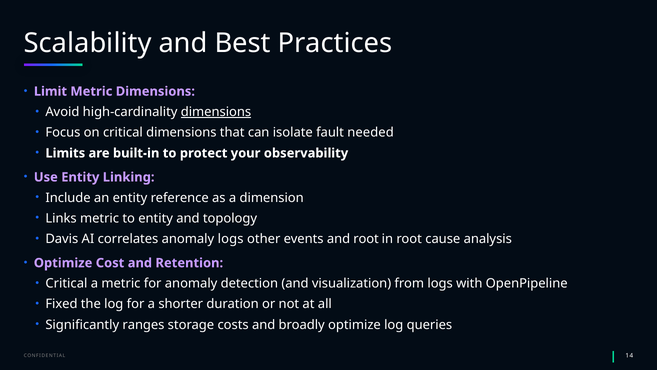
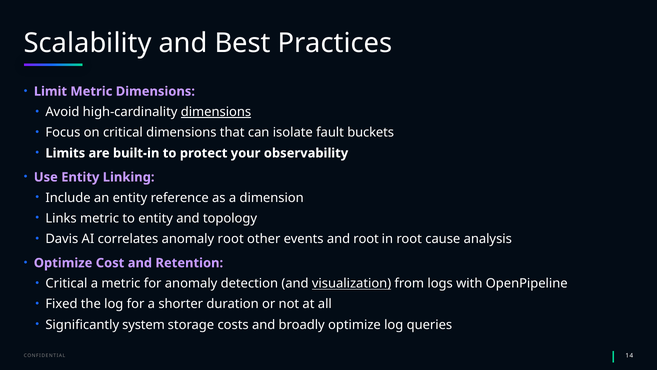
needed: needed -> buckets
anomaly logs: logs -> root
visualization underline: none -> present
ranges: ranges -> system
